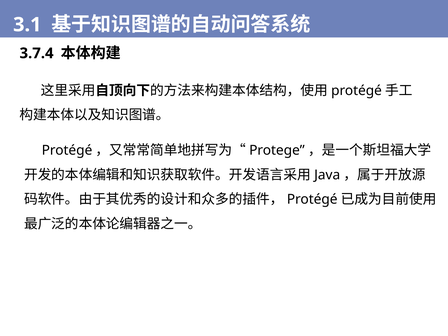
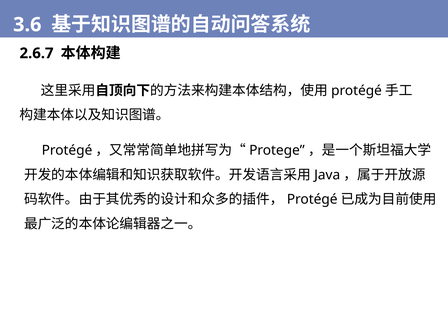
3.1: 3.1 -> 3.6
3.7.4: 3.7.4 -> 2.6.7
